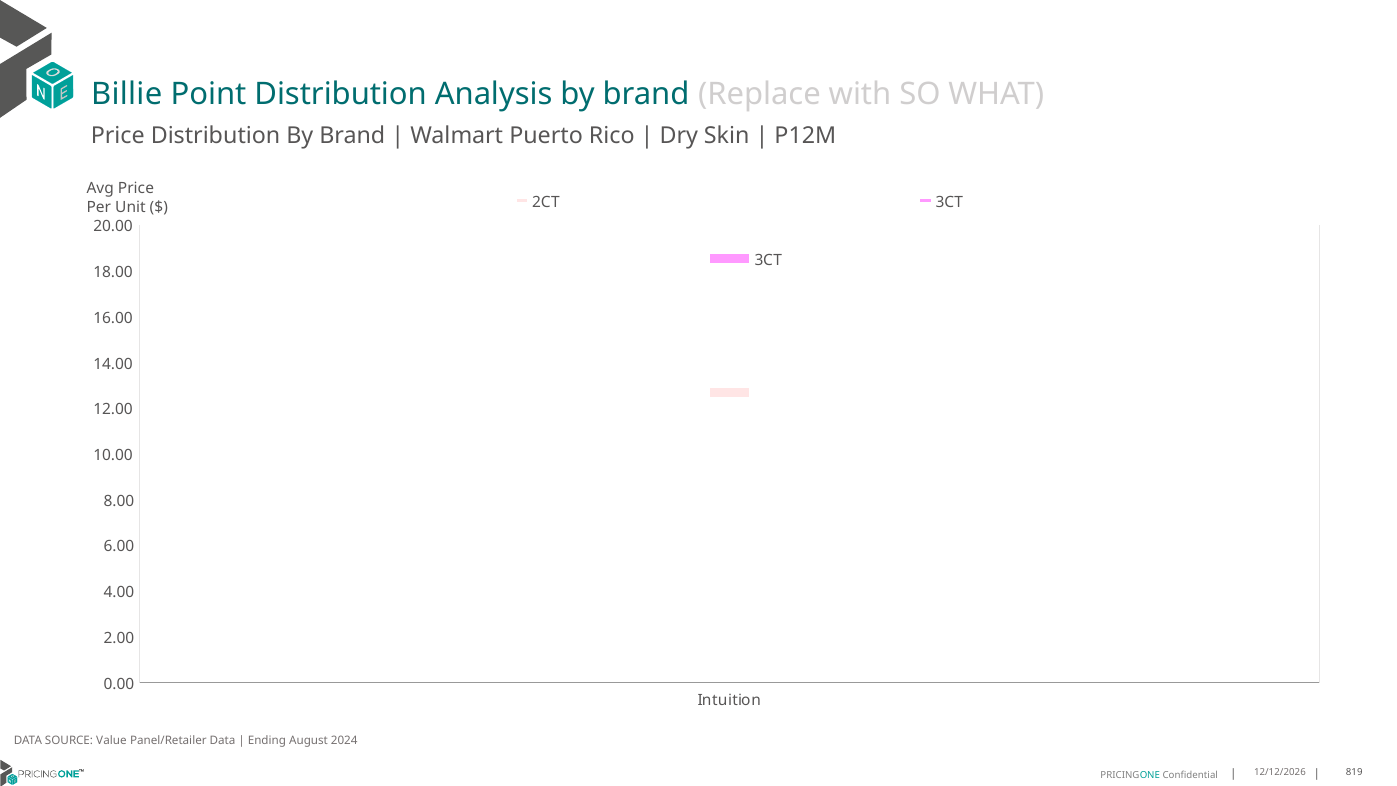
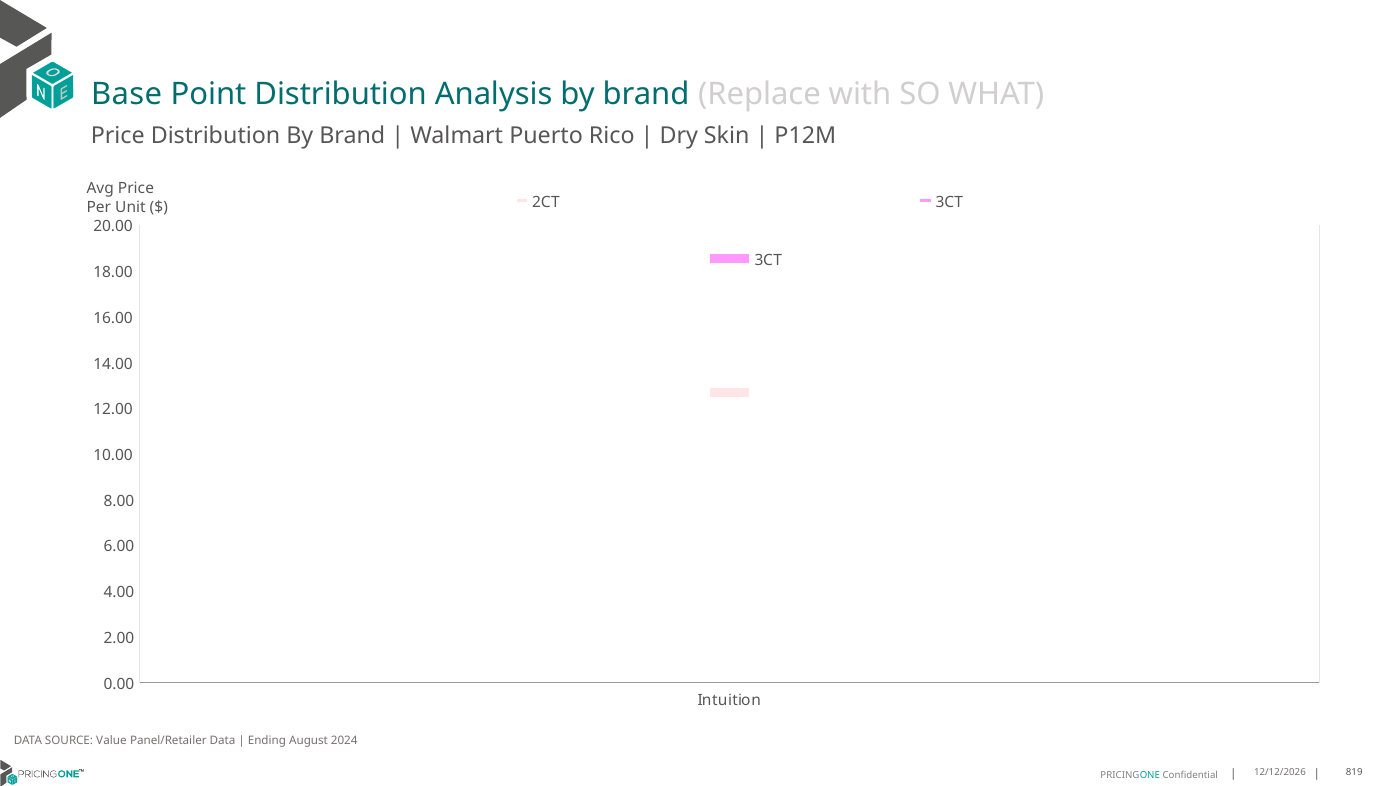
Billie: Billie -> Base
